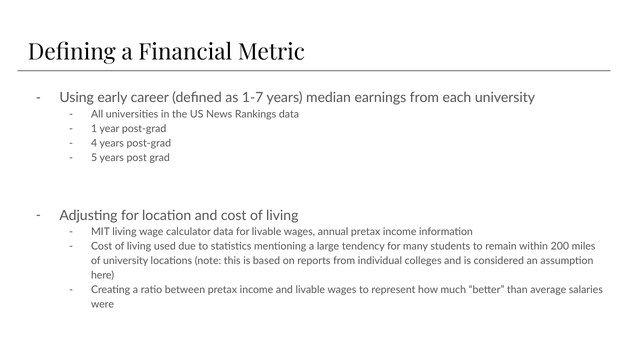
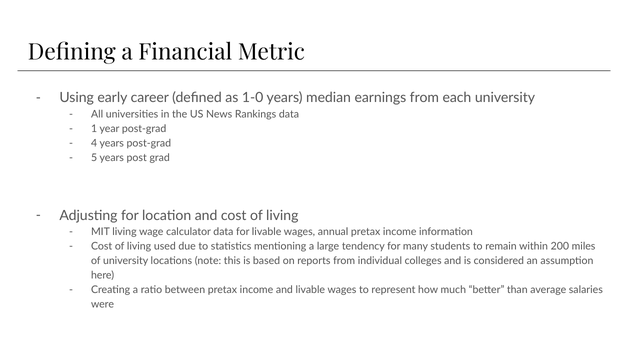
1-7: 1-7 -> 1-0
